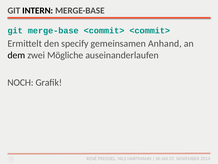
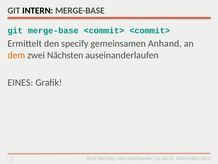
dem colour: black -> orange
Mögliche: Mögliche -> Nächsten
NOCH: NOCH -> EINES
